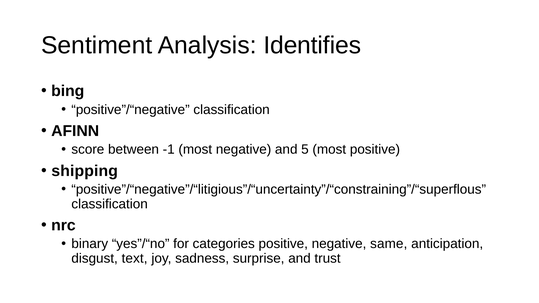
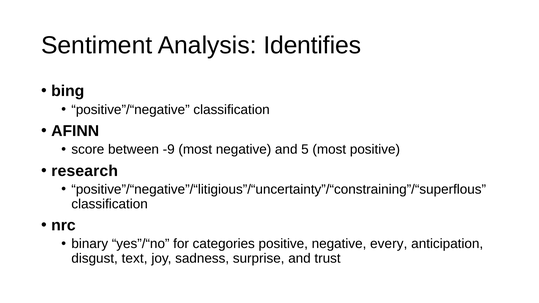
-1: -1 -> -9
shipping: shipping -> research
same: same -> every
